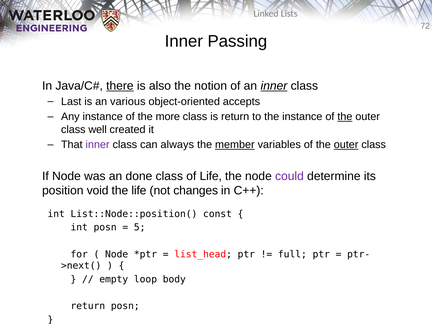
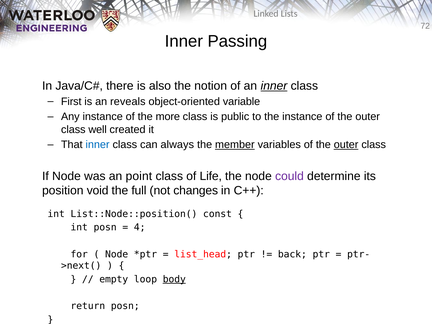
there underline: present -> none
Last: Last -> First
various: various -> reveals
accepts: accepts -> variable
is return: return -> public
the at (345, 117) underline: present -> none
inner at (98, 145) colour: purple -> blue
done: done -> point
the life: life -> full
5: 5 -> 4
full: full -> back
body underline: none -> present
